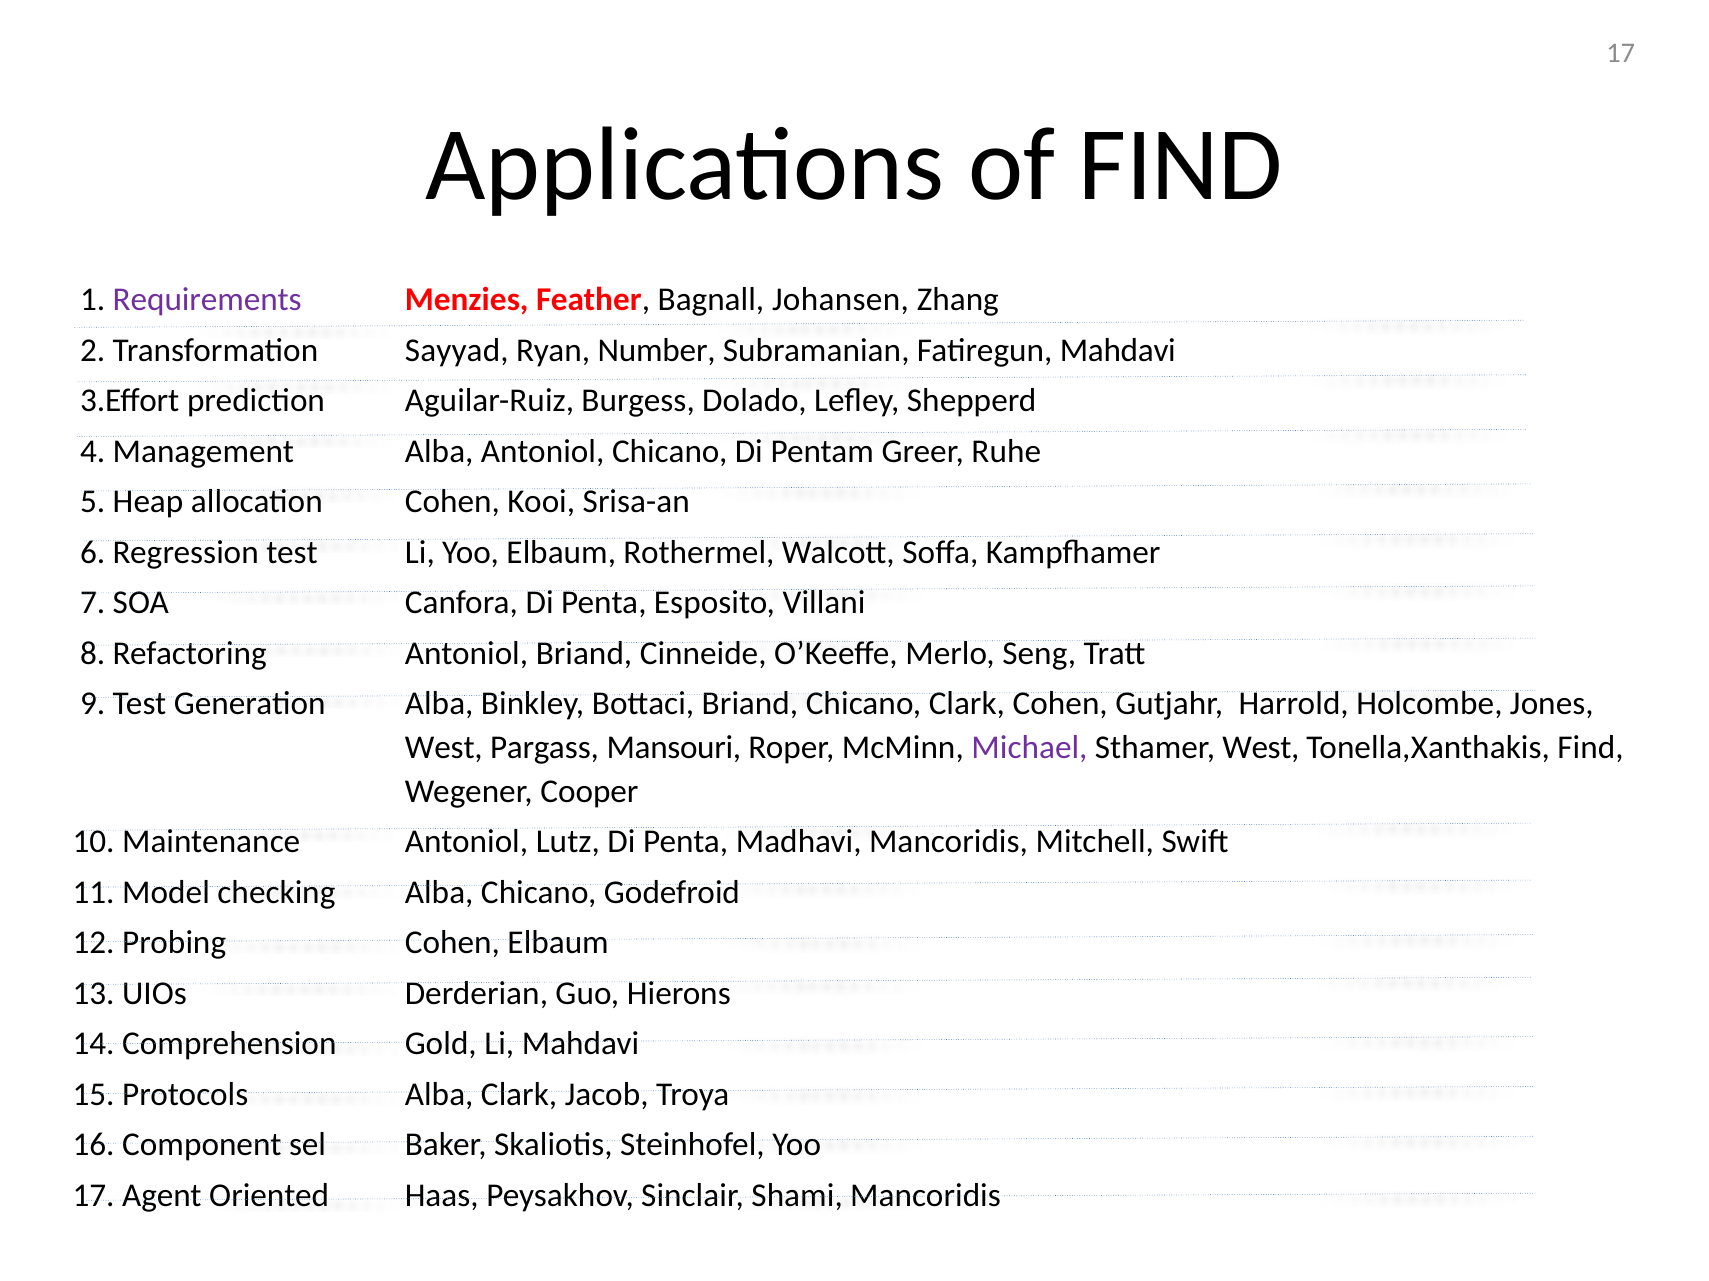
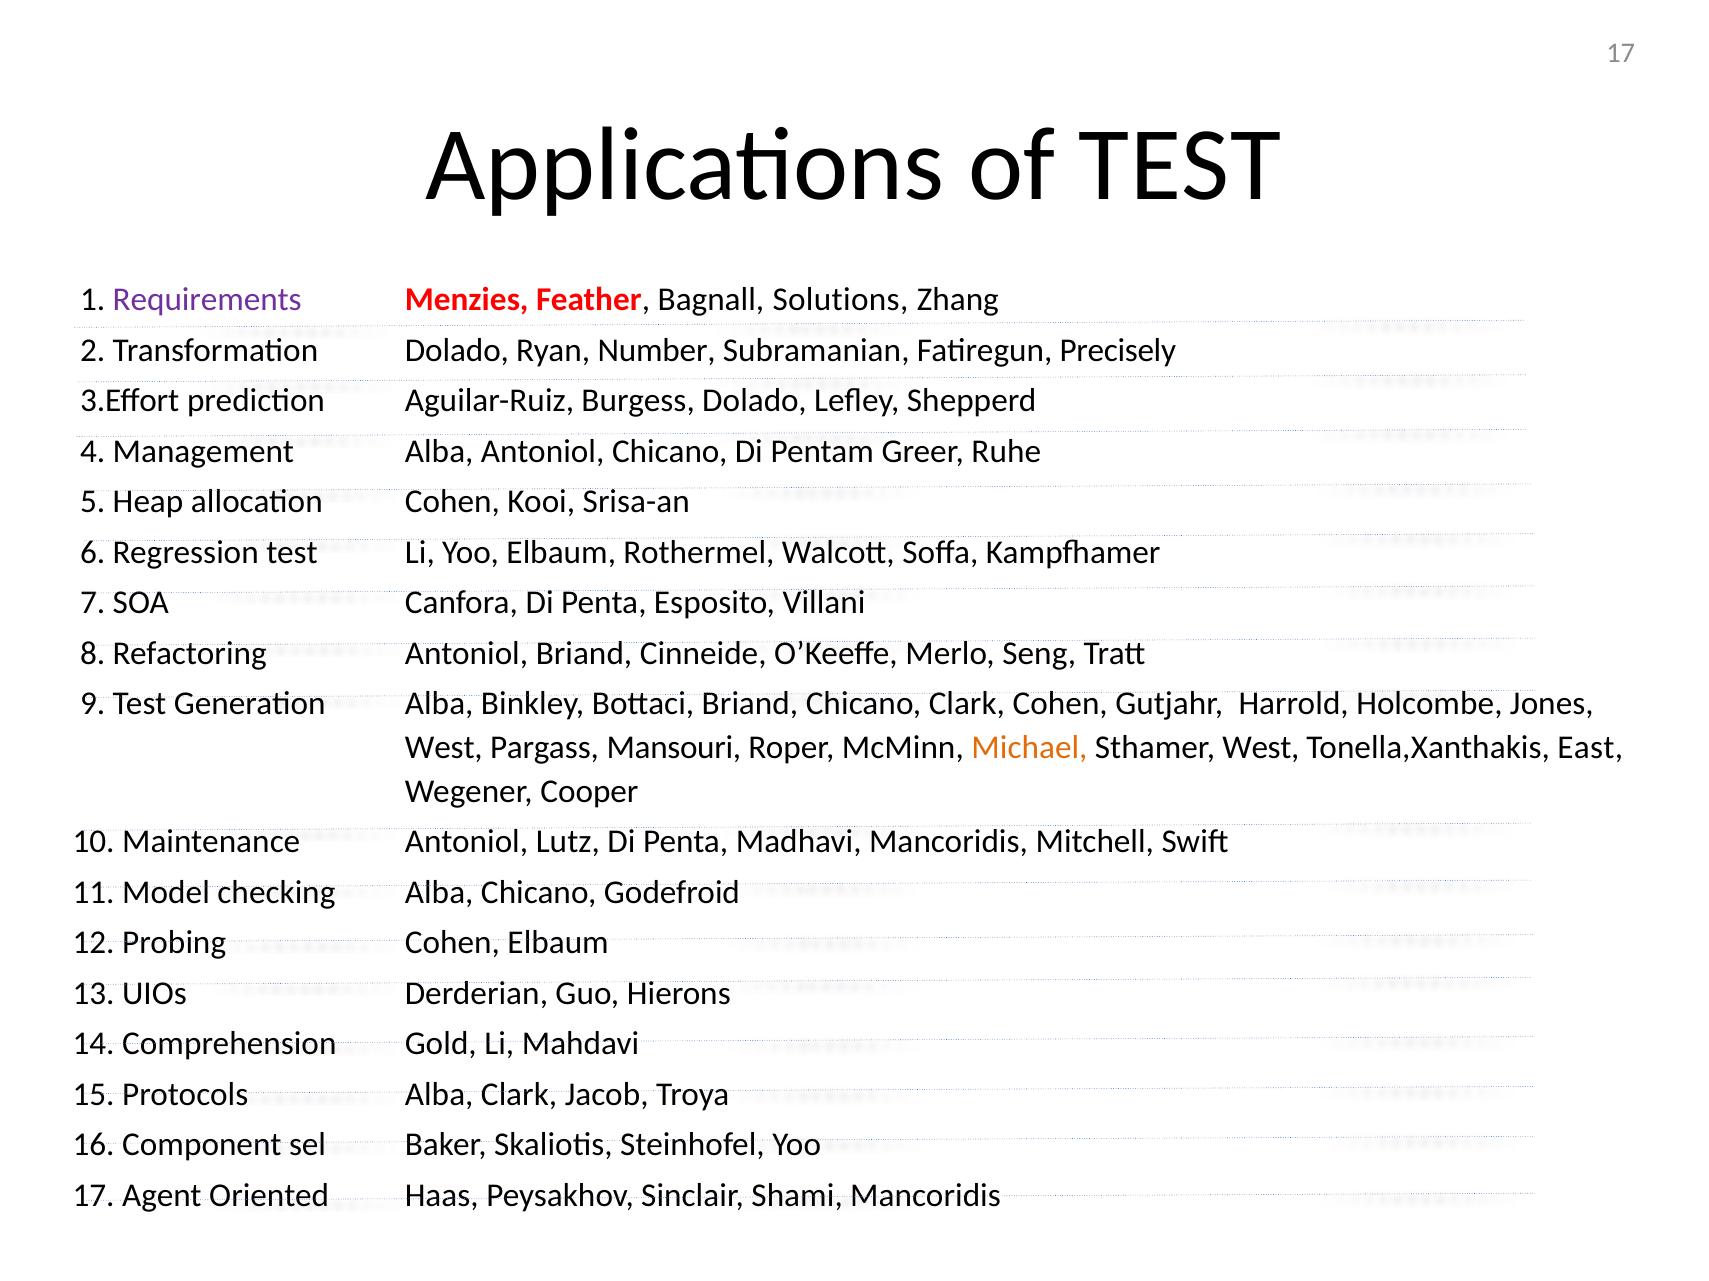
of FIND: FIND -> TEST
Johansen: Johansen -> Solutions
Transformation Sayyad: Sayyad -> Dolado
Fatiregun Mahdavi: Mahdavi -> Precisely
Michael colour: purple -> orange
Tonella,Xanthakis Find: Find -> East
